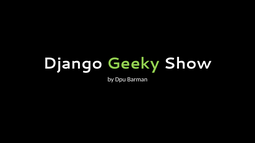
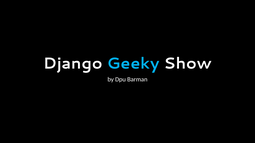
Geeky colour: light green -> light blue
